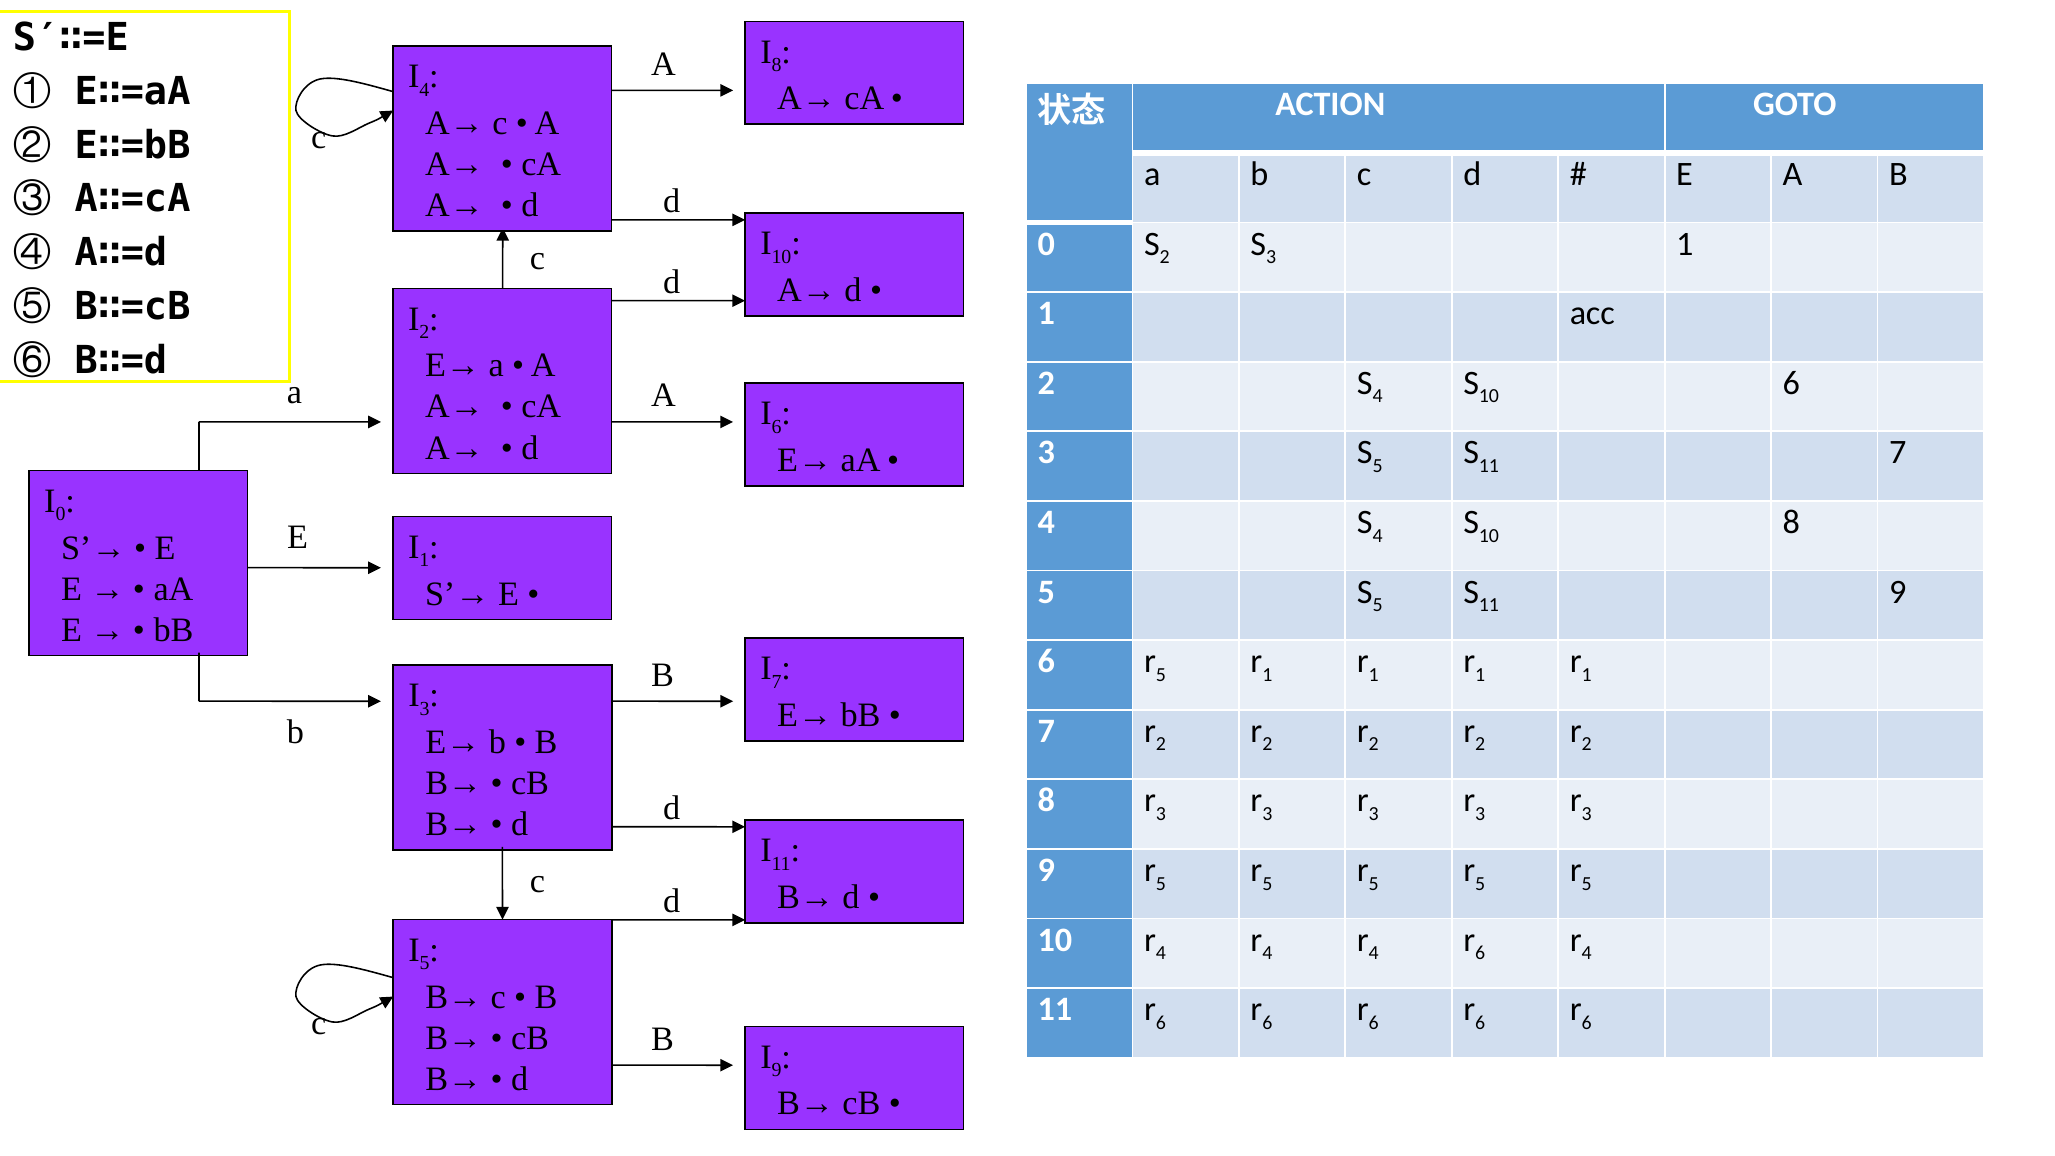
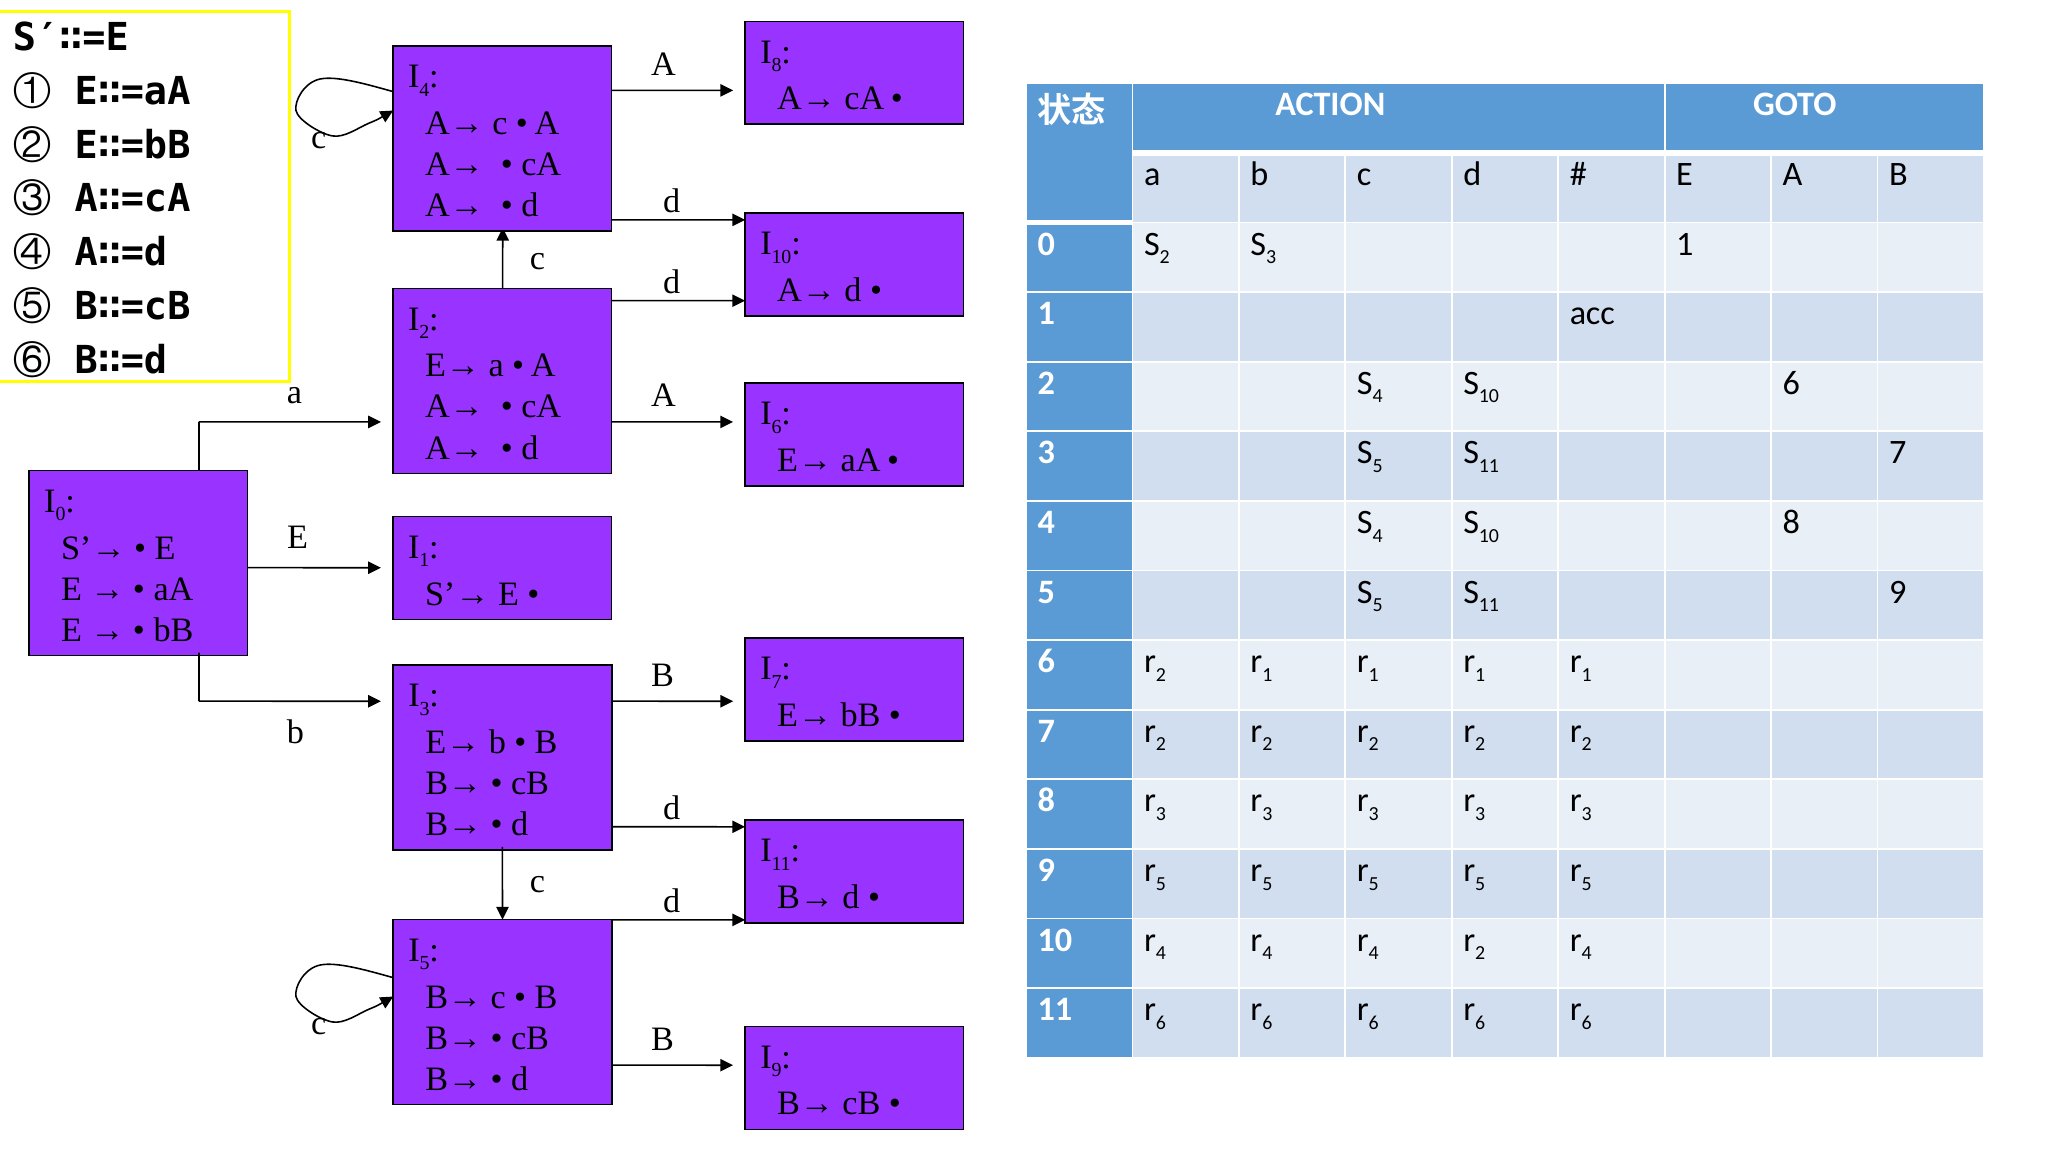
5 at (1161, 675): 5 -> 2
6 at (1480, 953): 6 -> 2
